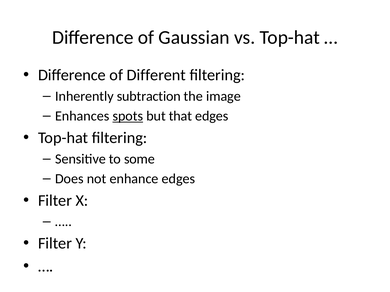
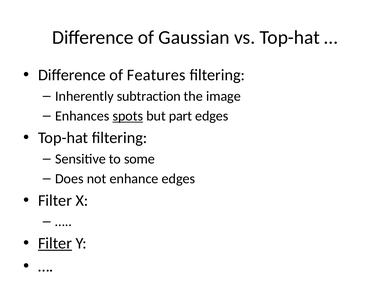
Different: Different -> Features
that: that -> part
Filter at (55, 244) underline: none -> present
